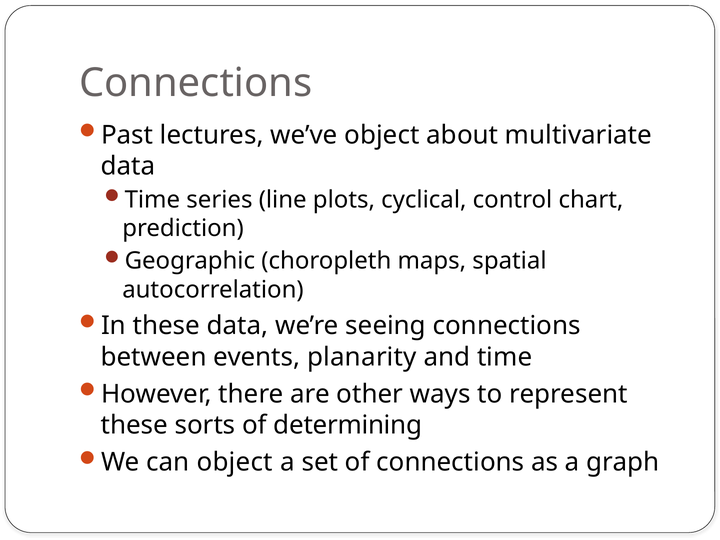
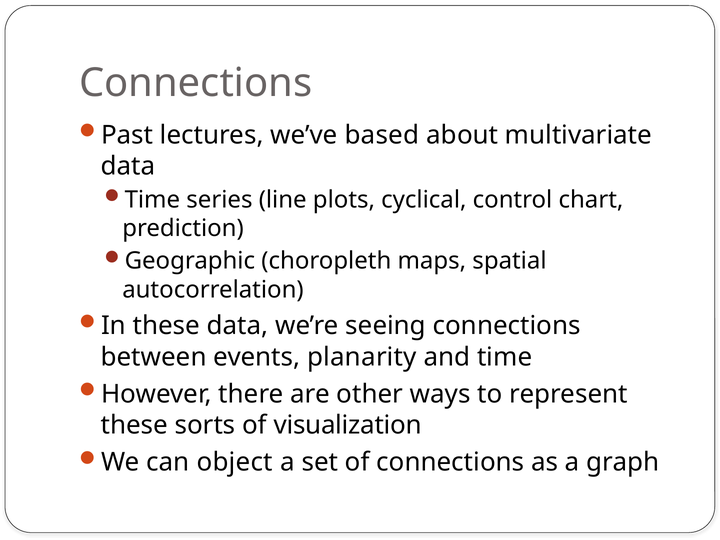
we’ve object: object -> based
determining: determining -> visualization
